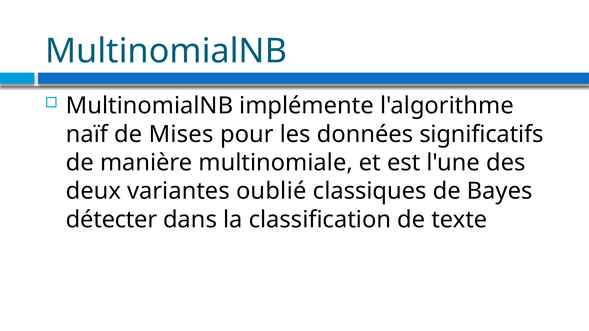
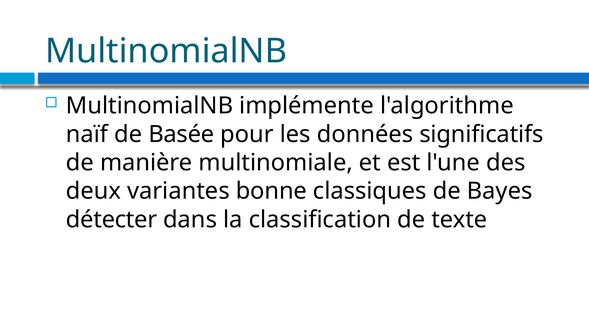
Mises: Mises -> Basée
oublié: oublié -> bonne
